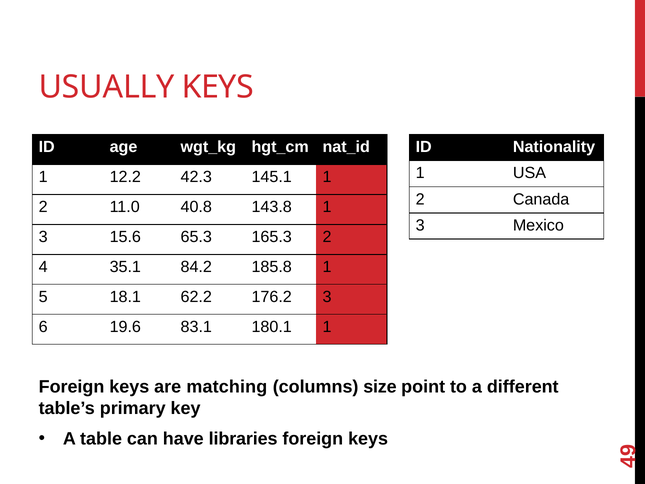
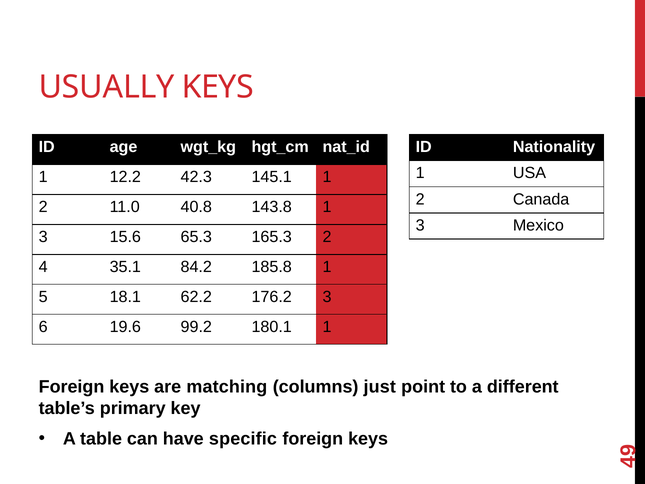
83.1: 83.1 -> 99.2
size: size -> just
libraries: libraries -> specific
